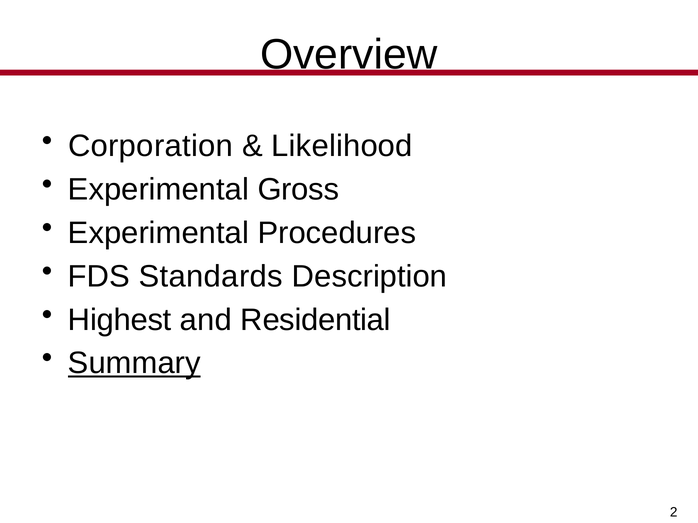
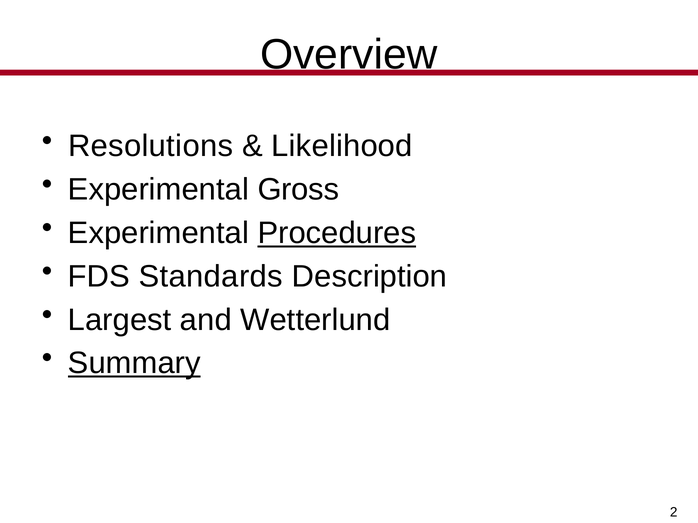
Corporation: Corporation -> Resolutions
Procedures underline: none -> present
Highest: Highest -> Largest
Residential: Residential -> Wetterlund
